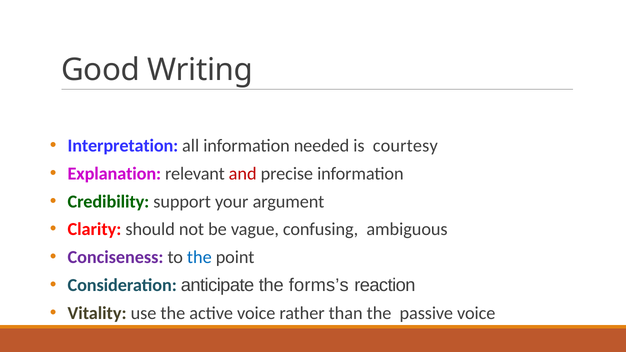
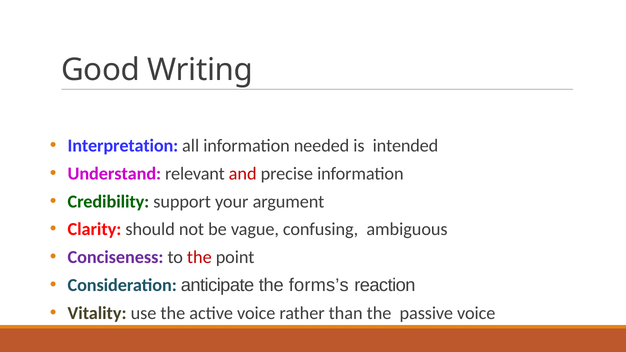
courtesy: courtesy -> intended
Explanation: Explanation -> Understand
the at (199, 258) colour: blue -> red
